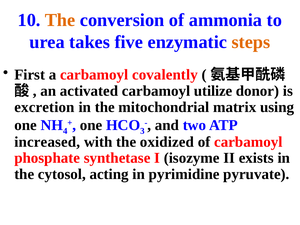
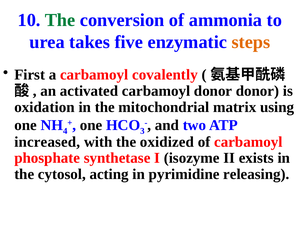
The at (60, 20) colour: orange -> green
carbamoyl utilize: utilize -> donor
excretion: excretion -> oxidation
pyruvate: pyruvate -> releasing
